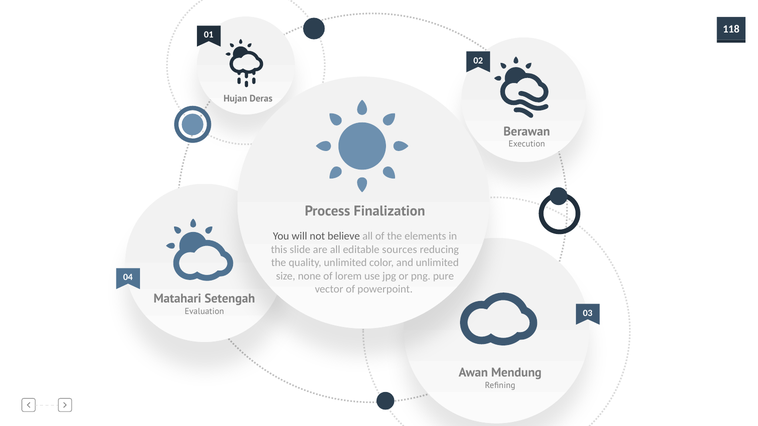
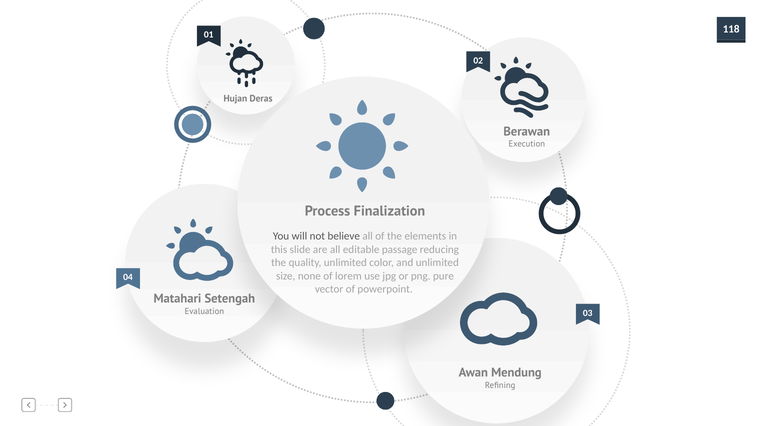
sources: sources -> passage
